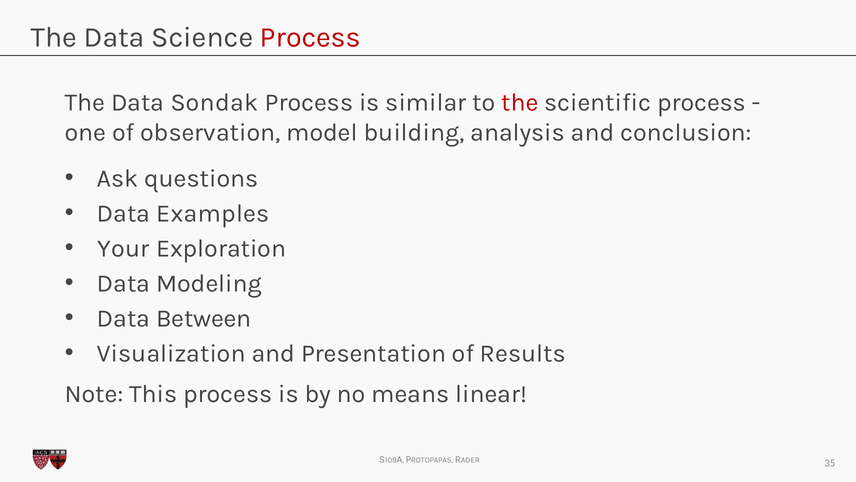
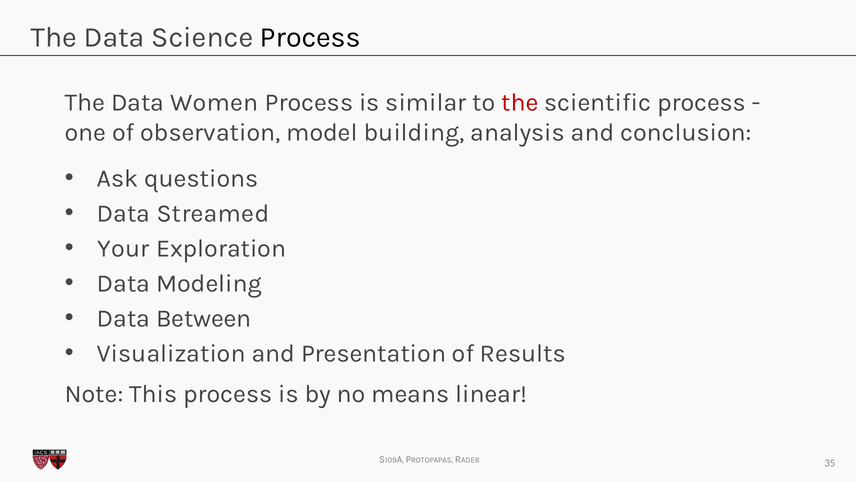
Process at (310, 37) colour: red -> black
Sondak: Sondak -> Women
Examples: Examples -> Streamed
